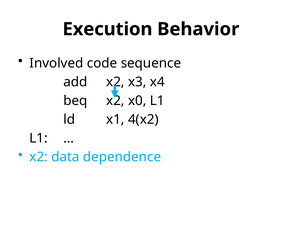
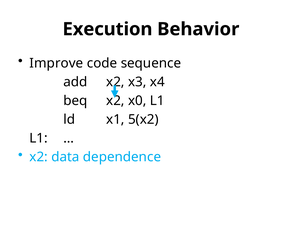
Involved: Involved -> Improve
4(x2: 4(x2 -> 5(x2
